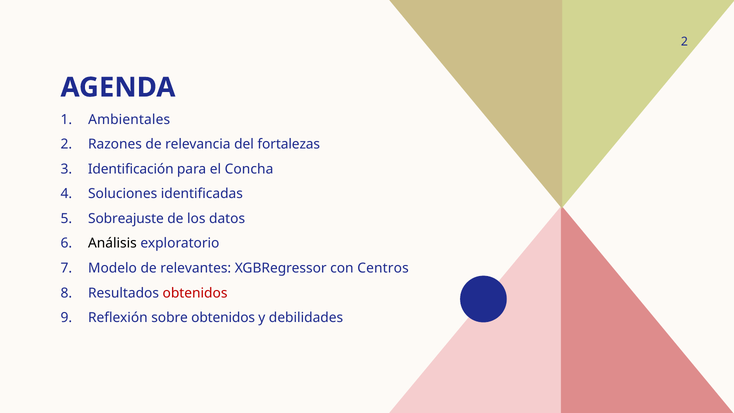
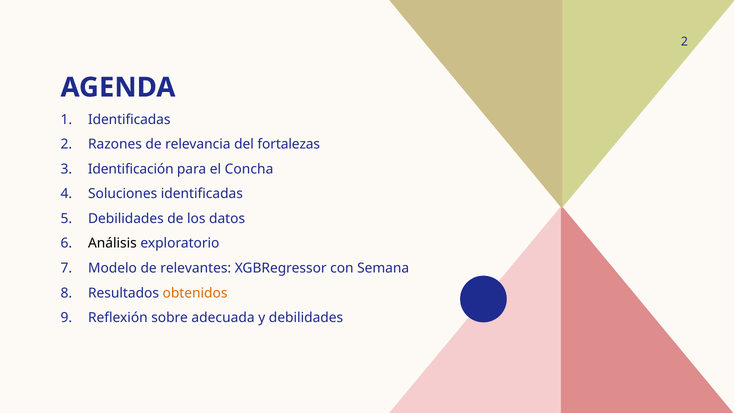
Ambientales at (129, 119): Ambientales -> Identificadas
Sobreajuste at (126, 219): Sobreajuste -> Debilidades
Centros: Centros -> Semana
obtenidos at (195, 293) colour: red -> orange
sobre obtenidos: obtenidos -> adecuada
